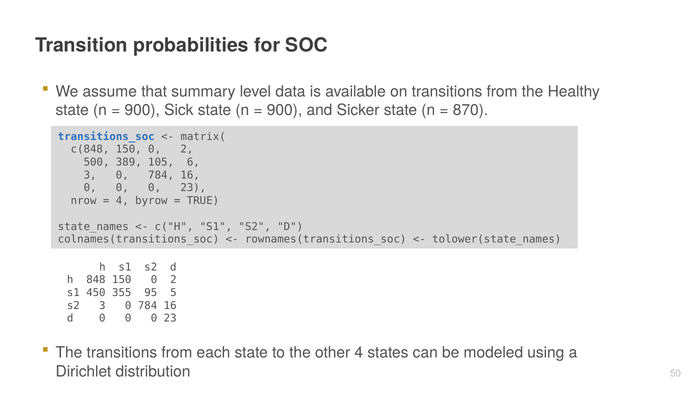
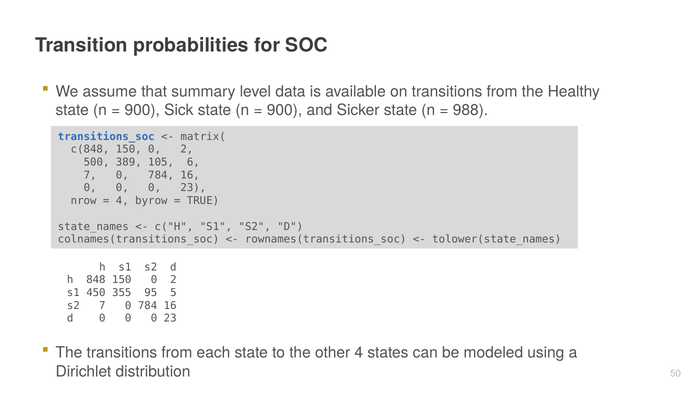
870: 870 -> 988
3 at (90, 175): 3 -> 7
s2 3: 3 -> 7
